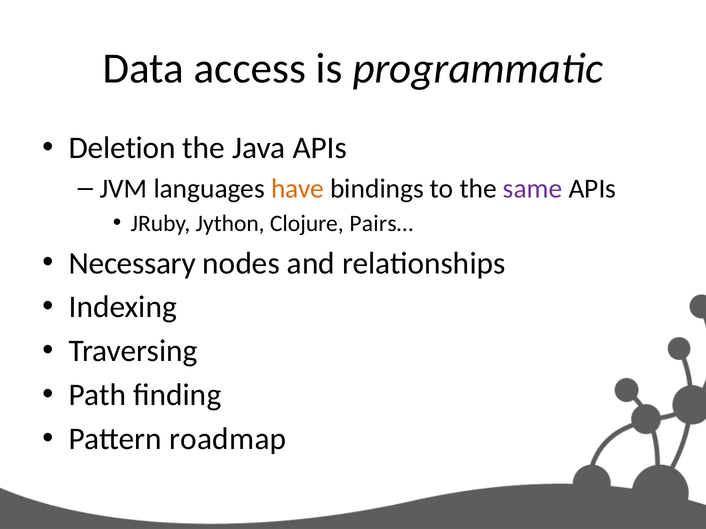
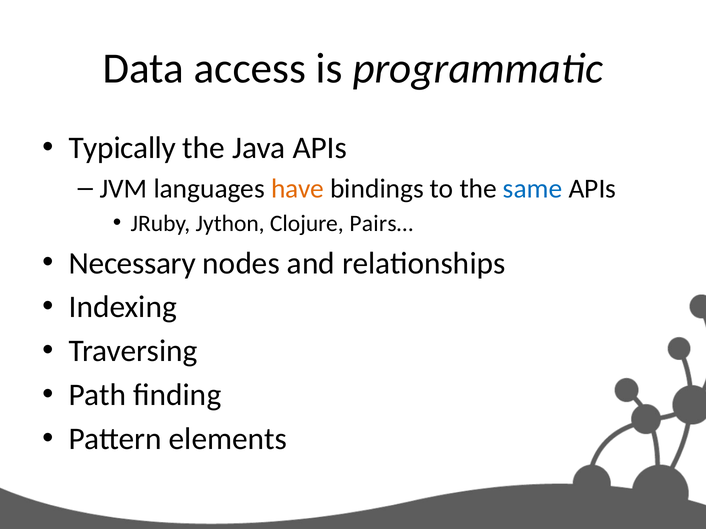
Deletion: Deletion -> Typically
same colour: purple -> blue
roadmap: roadmap -> elements
